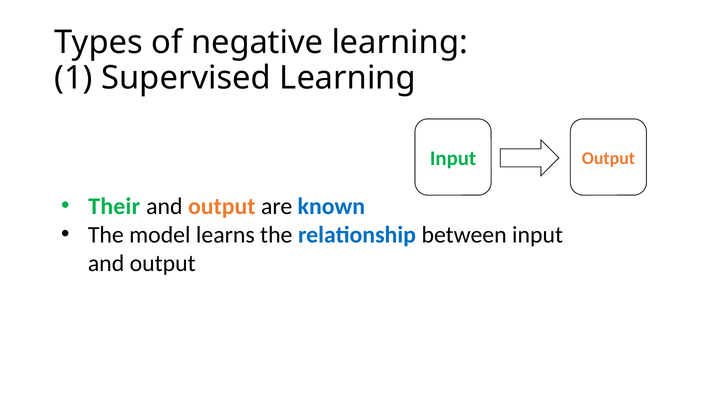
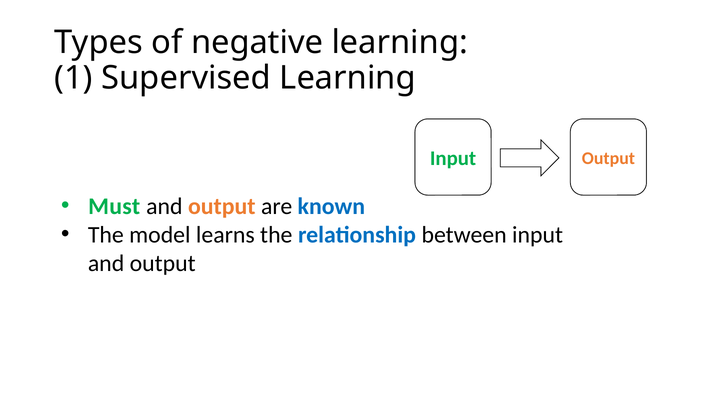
Their: Their -> Must
